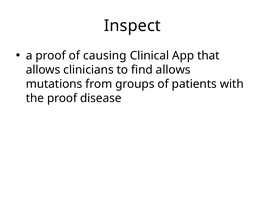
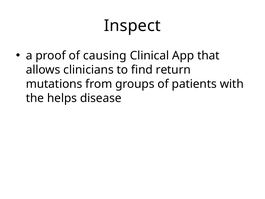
find allows: allows -> return
the proof: proof -> helps
